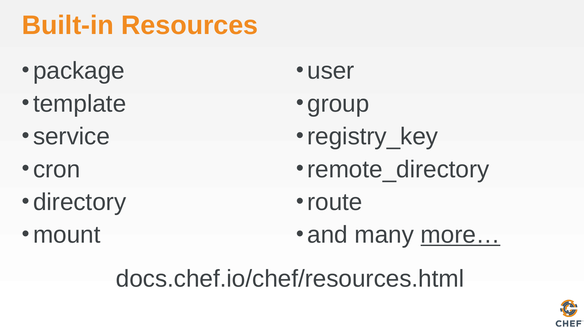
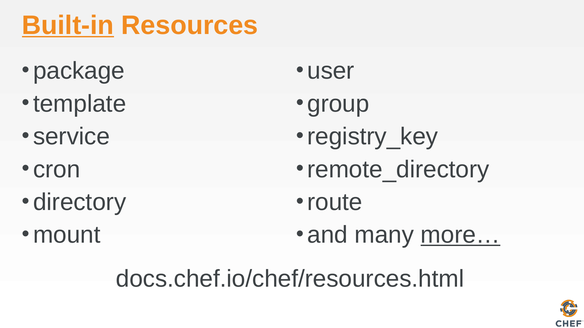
Built-in underline: none -> present
